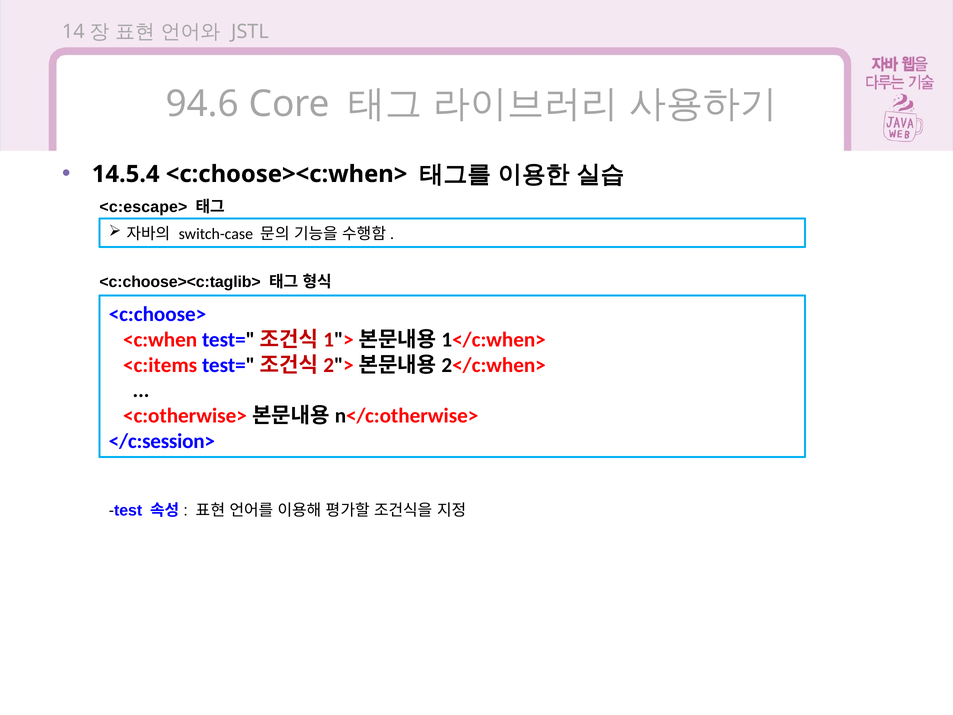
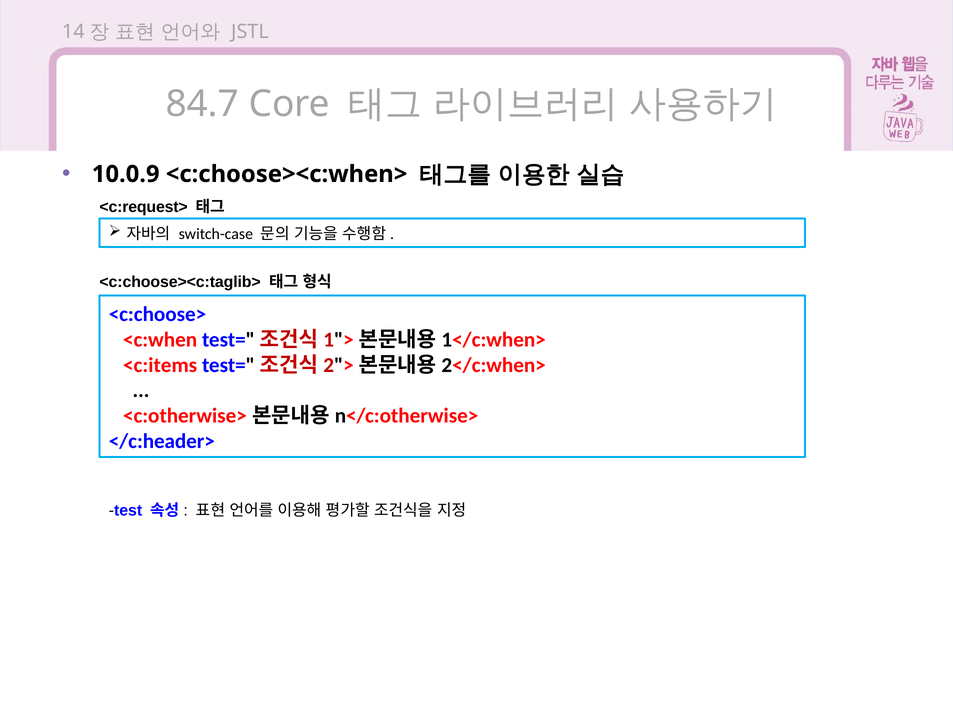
94.6: 94.6 -> 84.7
14.5.4: 14.5.4 -> 10.0.9
<c:escape>: <c:escape> -> <c:request>
</c:session>: </c:session> -> </c:header>
